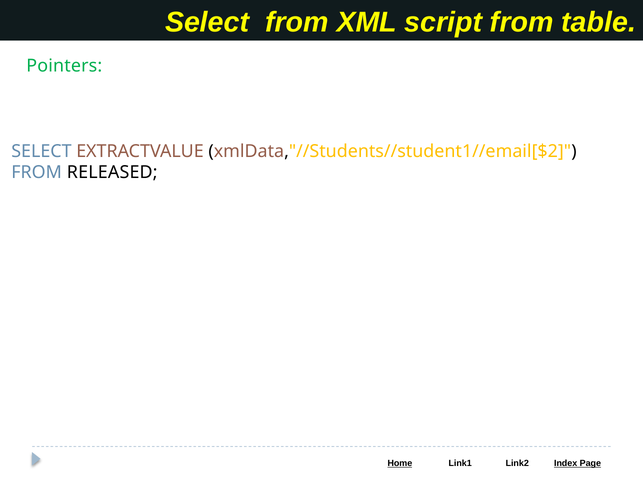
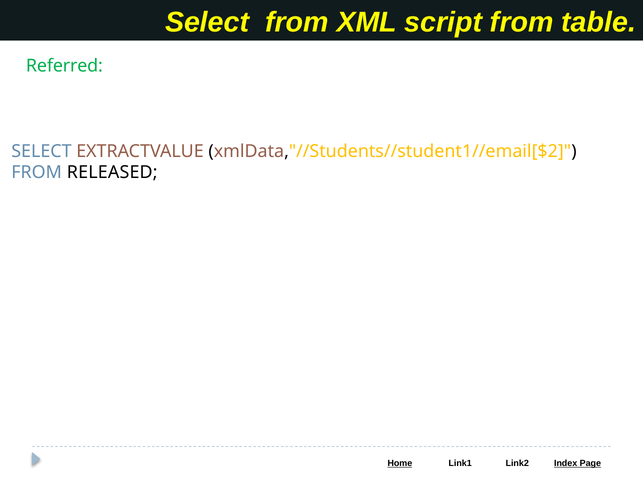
Pointers: Pointers -> Referred
